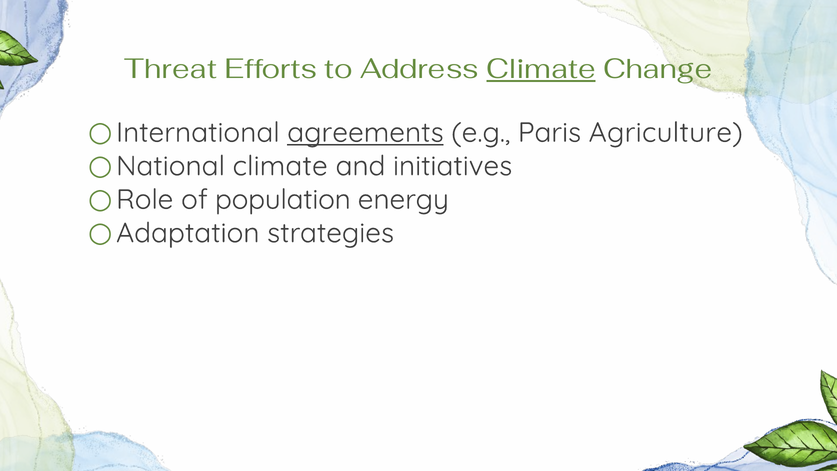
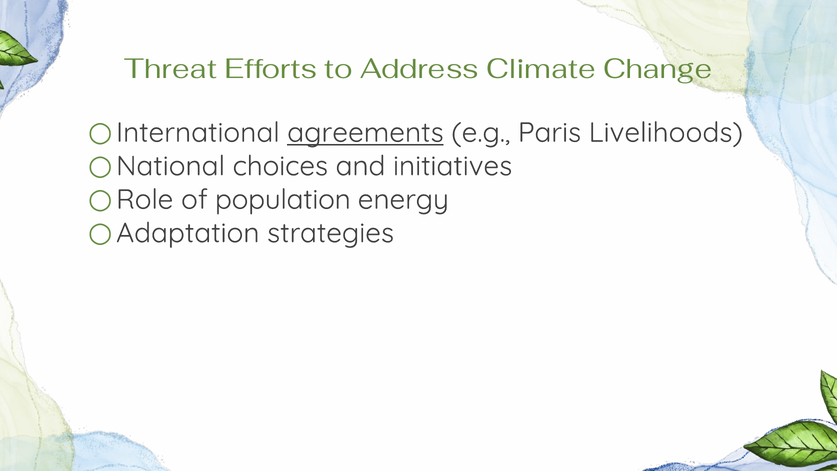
Climate at (541, 69) underline: present -> none
Agriculture: Agriculture -> Livelihoods
climate at (280, 166): climate -> choices
